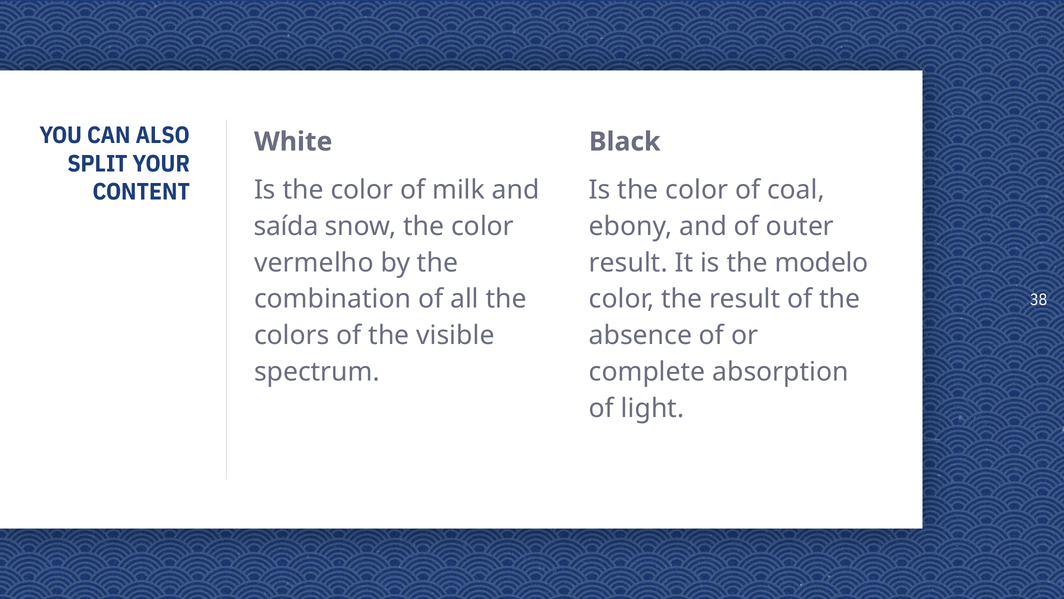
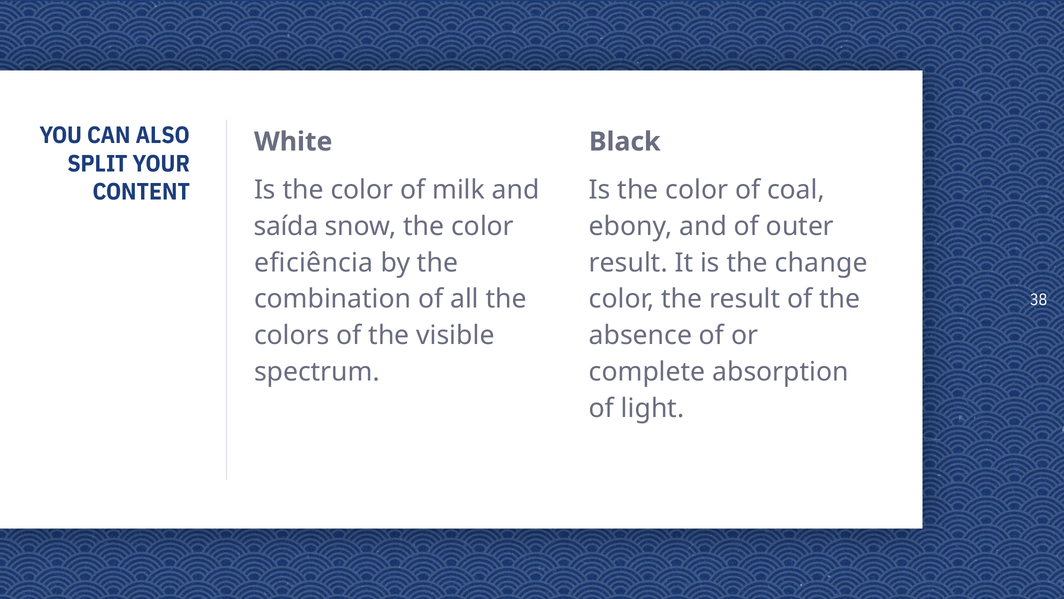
vermelho: vermelho -> eficiência
modelo: modelo -> change
